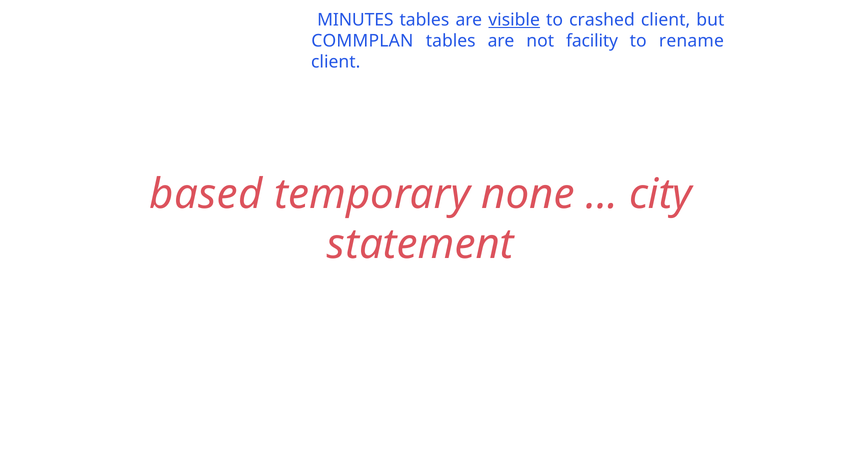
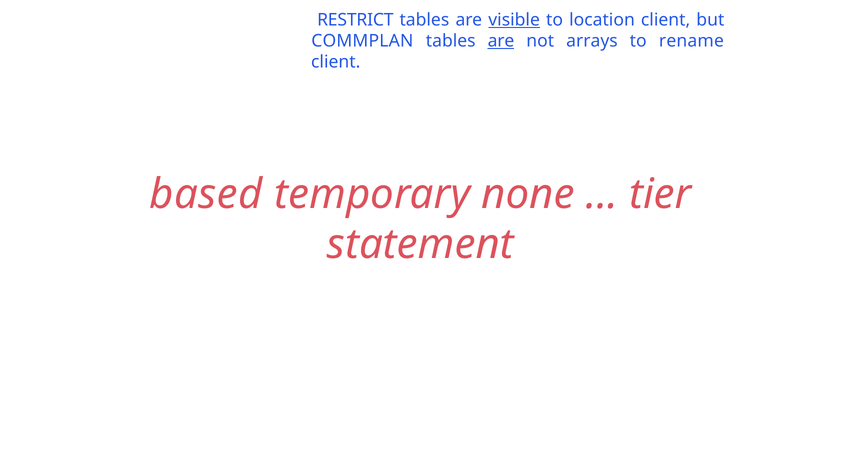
MINUTES: MINUTES -> RESTRICT
crashed: crashed -> location
are at (501, 41) underline: none -> present
facility: facility -> arrays
city: city -> tier
